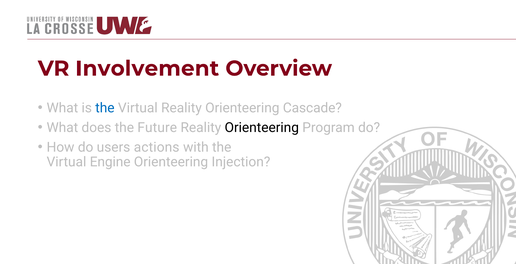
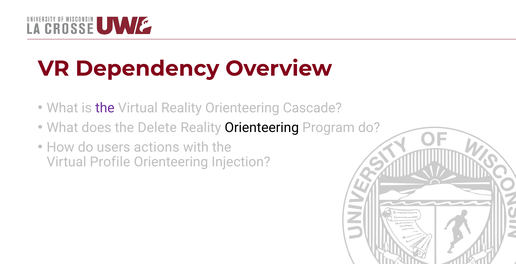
Involvement: Involvement -> Dependency
the at (105, 108) colour: blue -> purple
Future: Future -> Delete
Engine: Engine -> Profile
